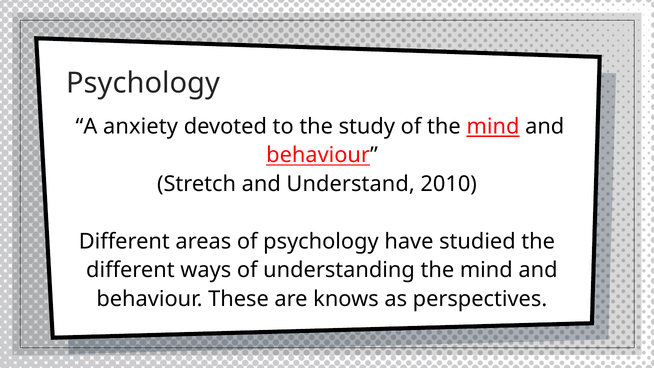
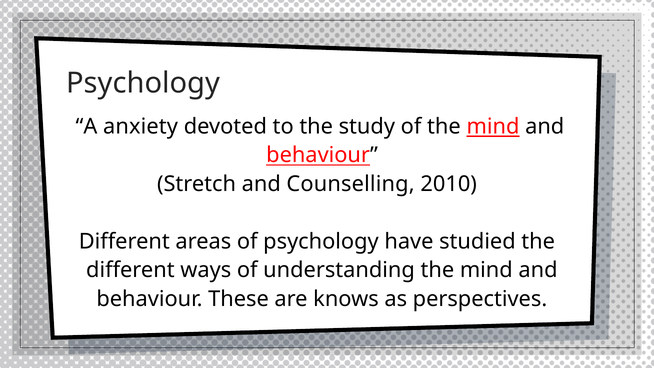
Understand: Understand -> Counselling
